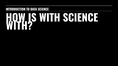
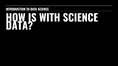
WITH at (19, 26): WITH -> DATA
